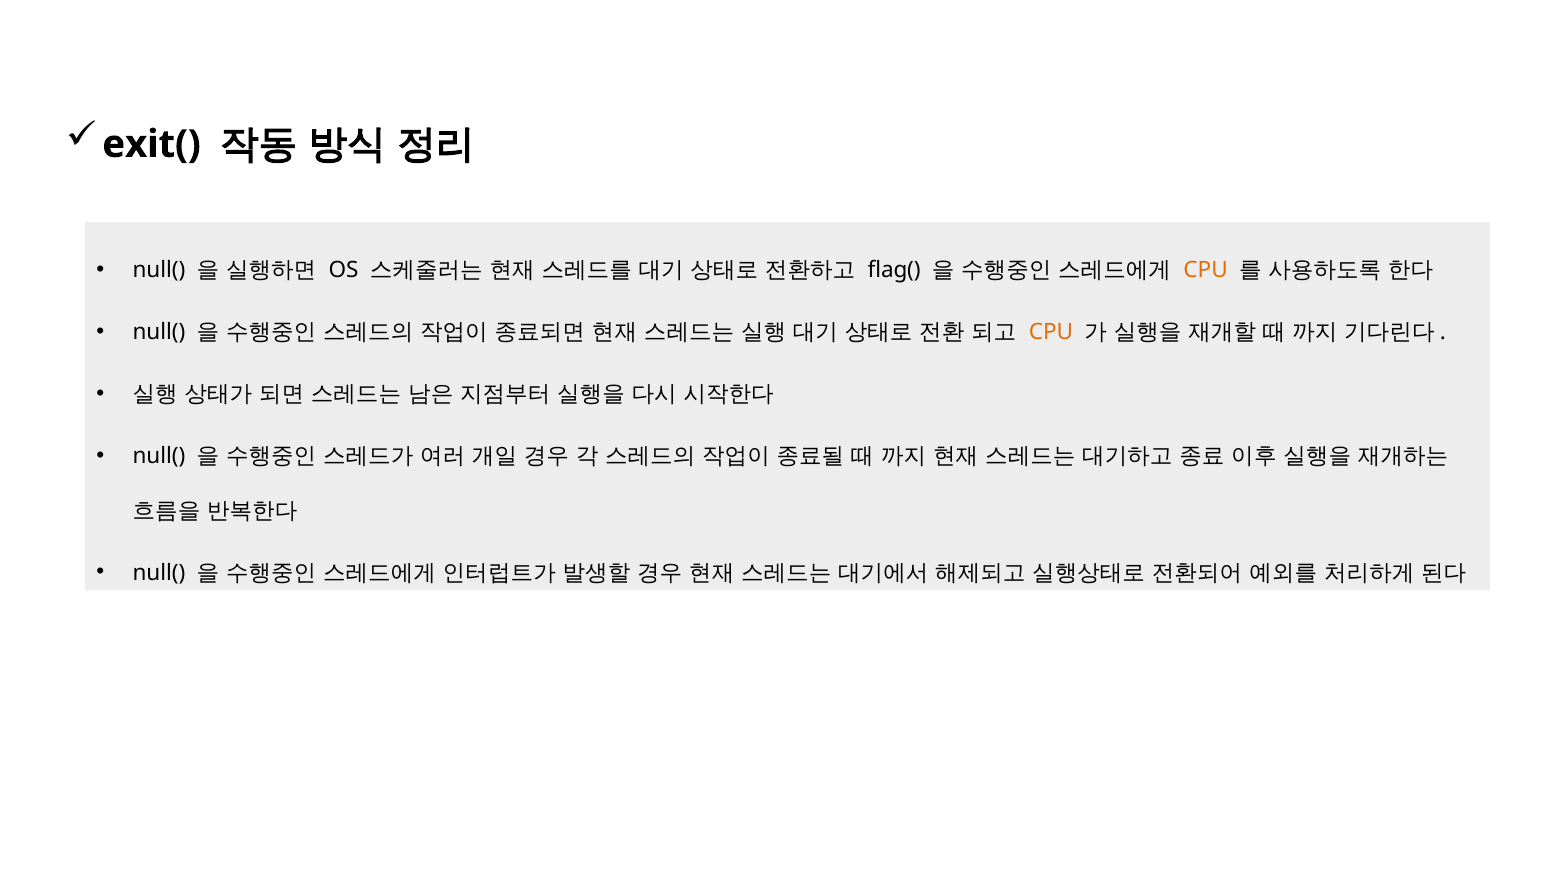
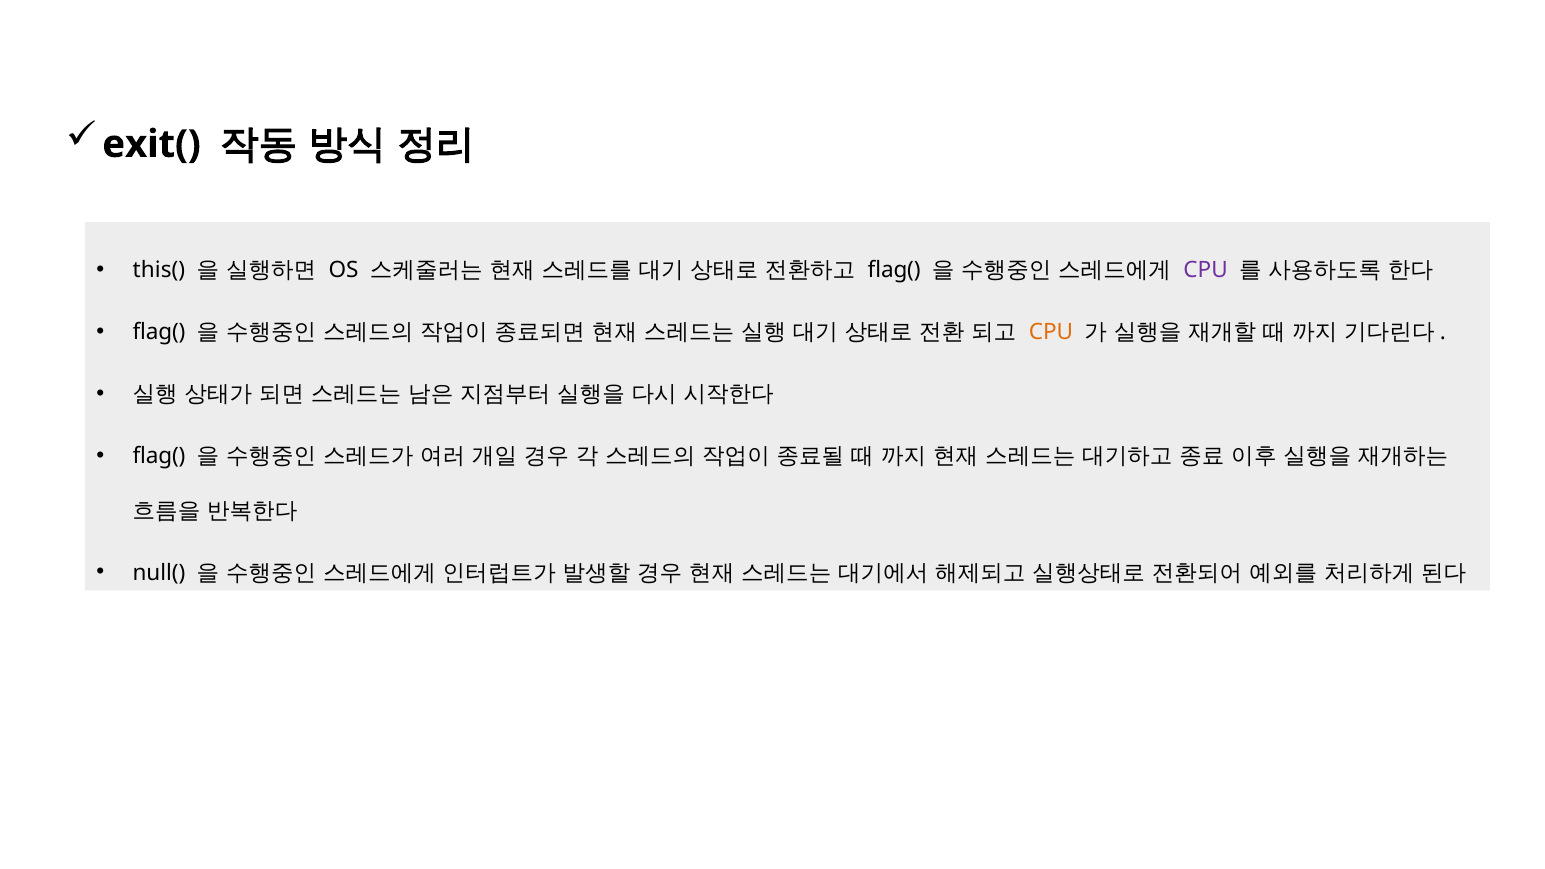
null( at (159, 270): null( -> this(
CPU at (1206, 270) colour: orange -> purple
null( at (159, 332): null( -> flag(
null( at (159, 457): null( -> flag(
